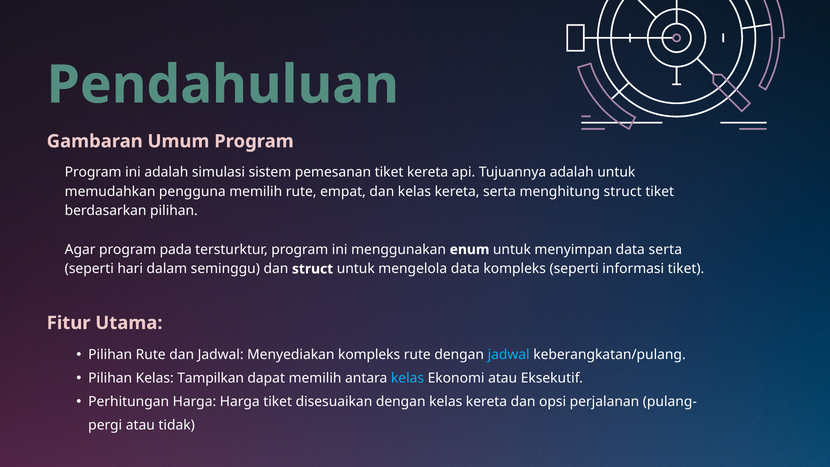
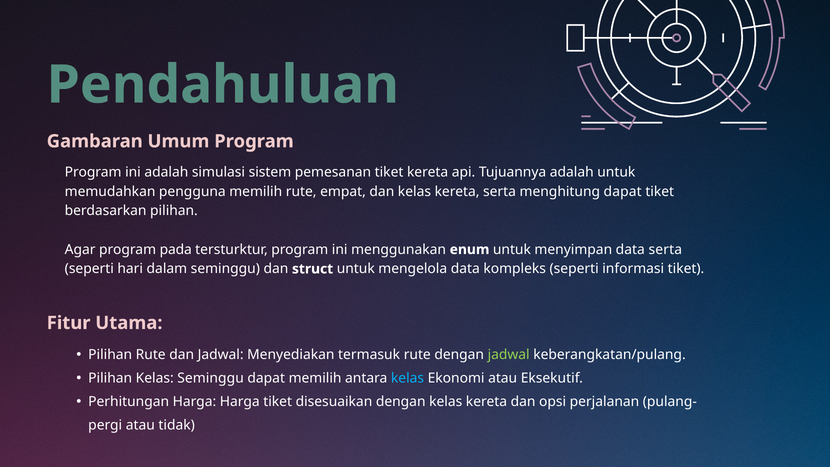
menghitung struct: struct -> dapat
Menyediakan kompleks: kompleks -> termasuk
jadwal at (509, 355) colour: light blue -> light green
Kelas Tampilkan: Tampilkan -> Seminggu
